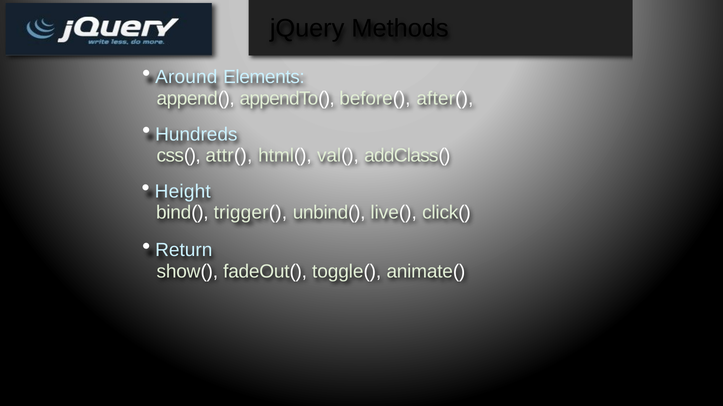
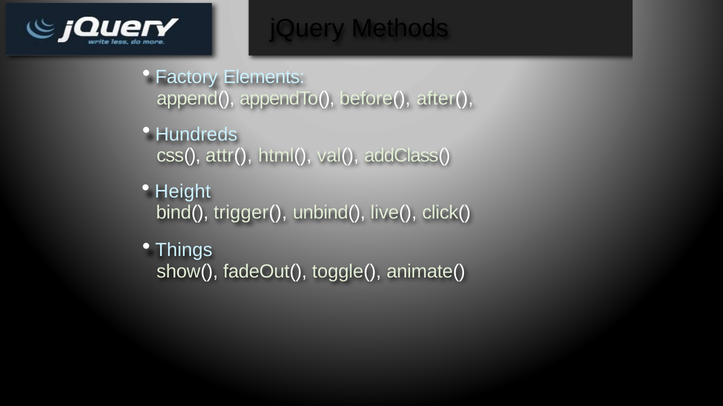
Around: Around -> Factory
Return: Return -> Things
